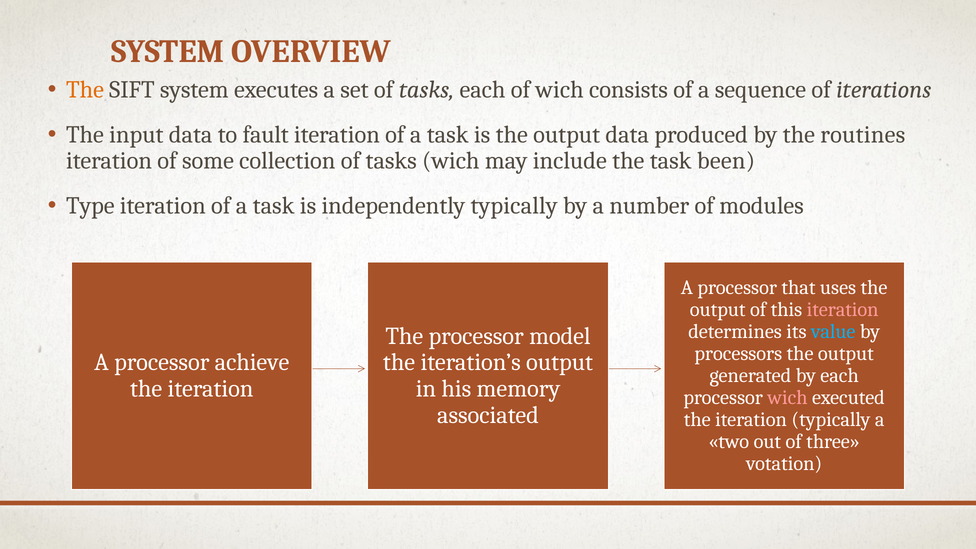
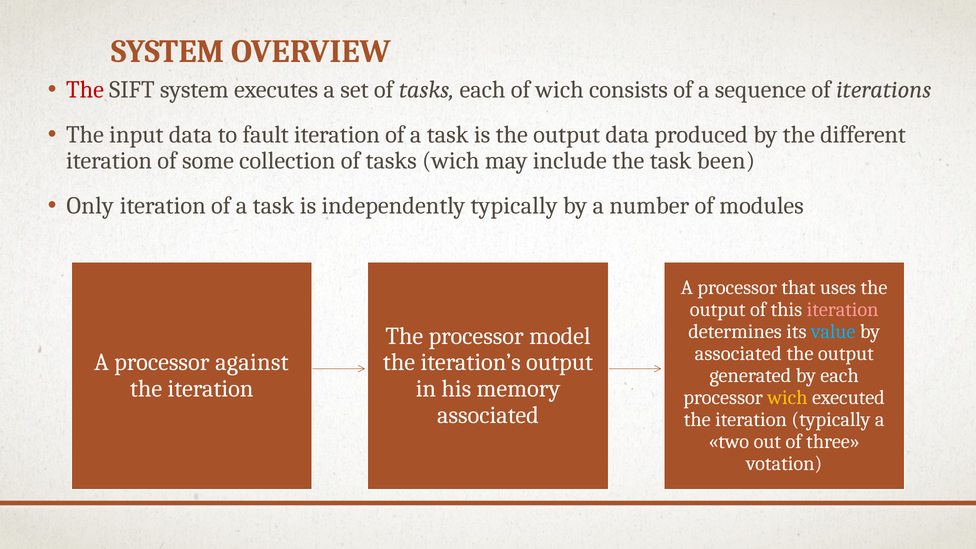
The at (85, 90) colour: orange -> red
routines: routines -> different
Type: Type -> Only
processors at (738, 354): processors -> associated
achieve: achieve -> against
wich at (787, 398) colour: pink -> yellow
